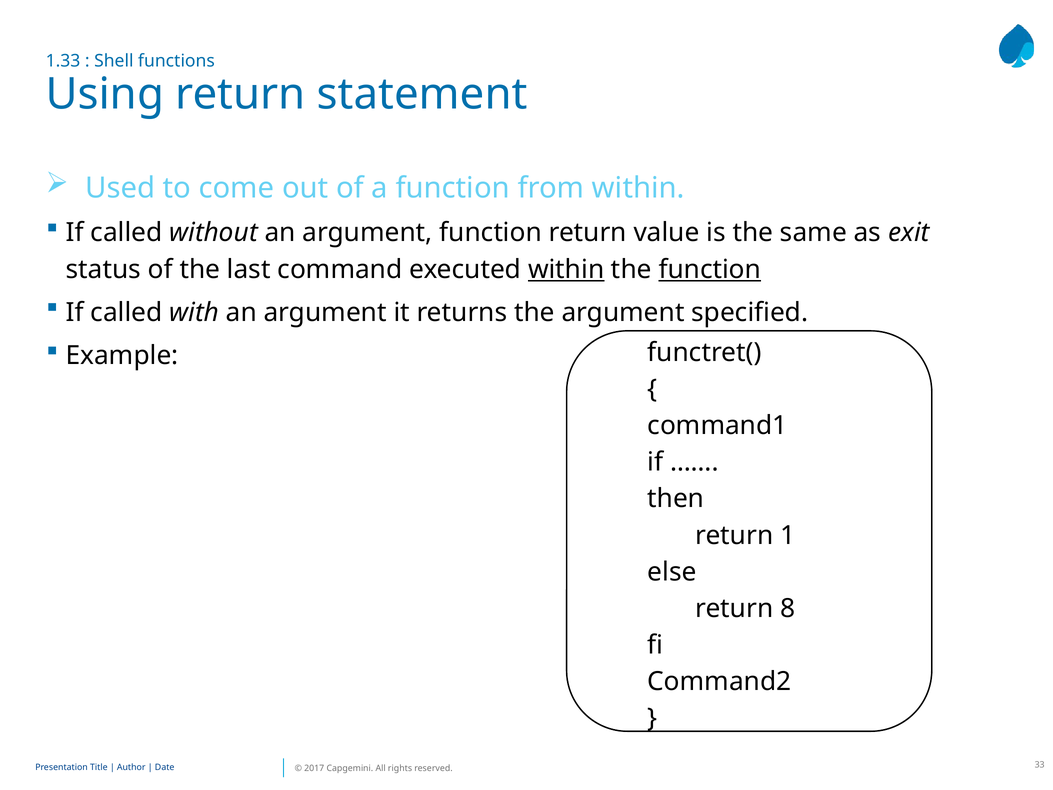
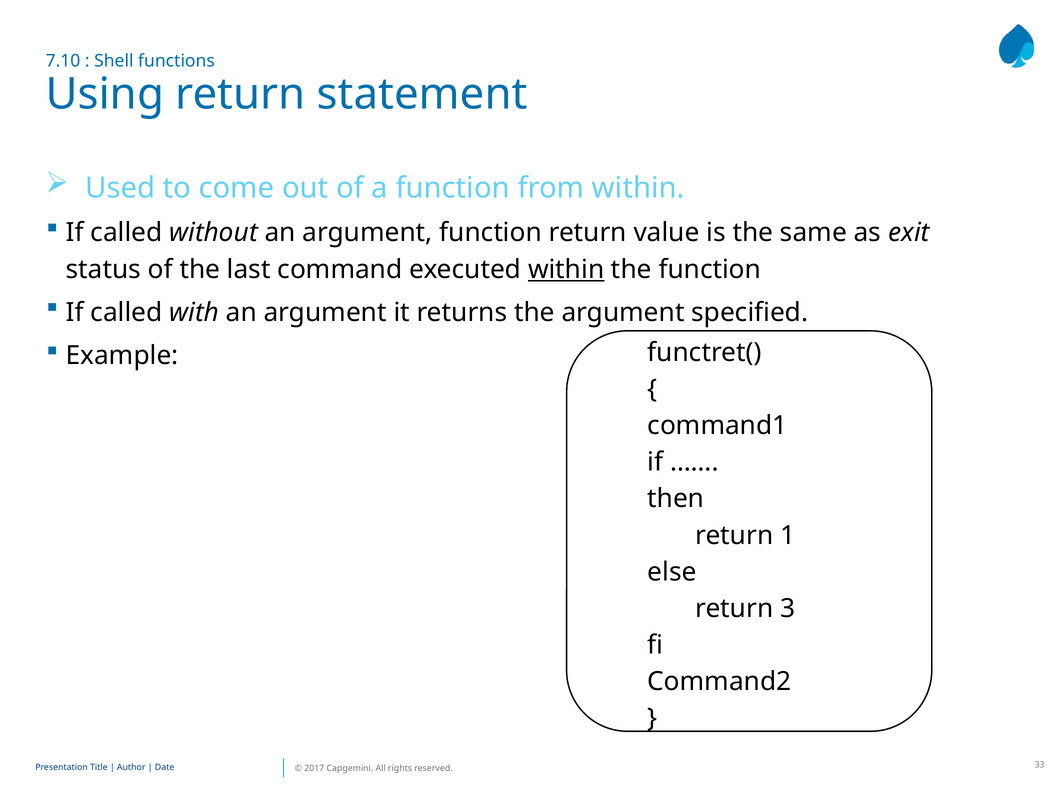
1.33: 1.33 -> 7.10
function at (710, 269) underline: present -> none
8: 8 -> 3
